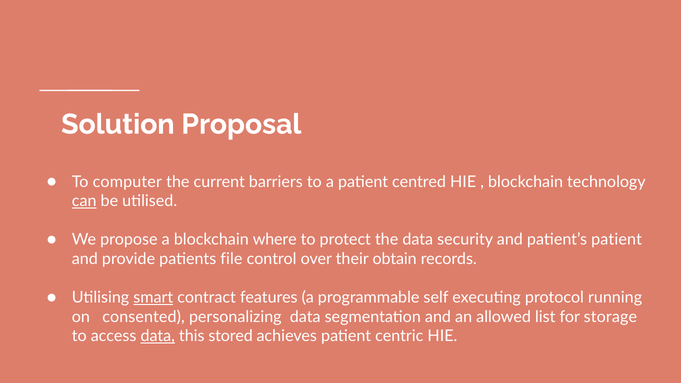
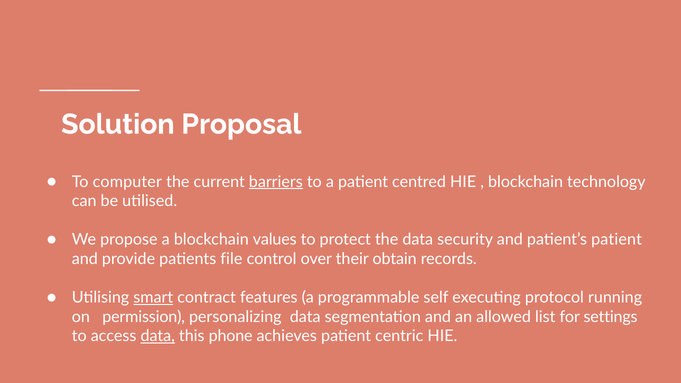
barriers underline: none -> present
can underline: present -> none
where: where -> values
consented: consented -> permission
storage: storage -> settings
stored: stored -> phone
